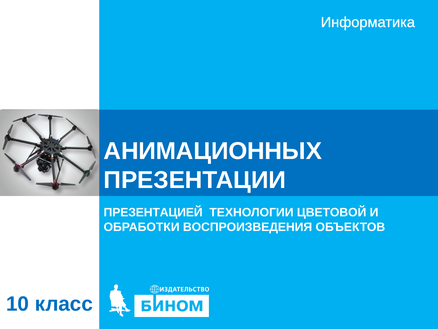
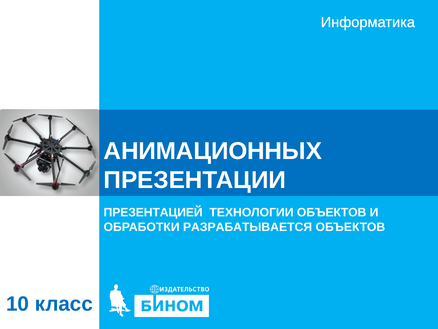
ТЕХНОЛОГИИ ЦВЕТОВОЙ: ЦВЕТОВОЙ -> ОБЪЕКТОВ
ВОСПРОИЗВЕДЕНИЯ: ВОСПРОИЗВЕДЕНИЯ -> РАЗРАБАТЫВАЕТСЯ
